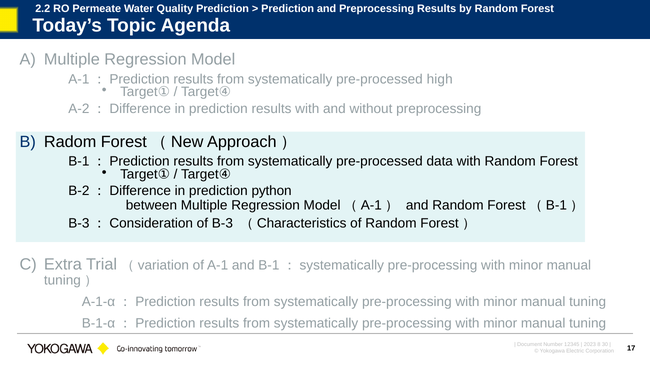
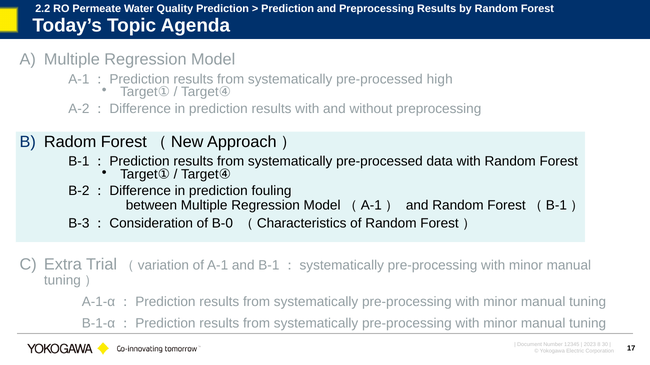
python: python -> fouling
B-3: B-3 -> B-0
